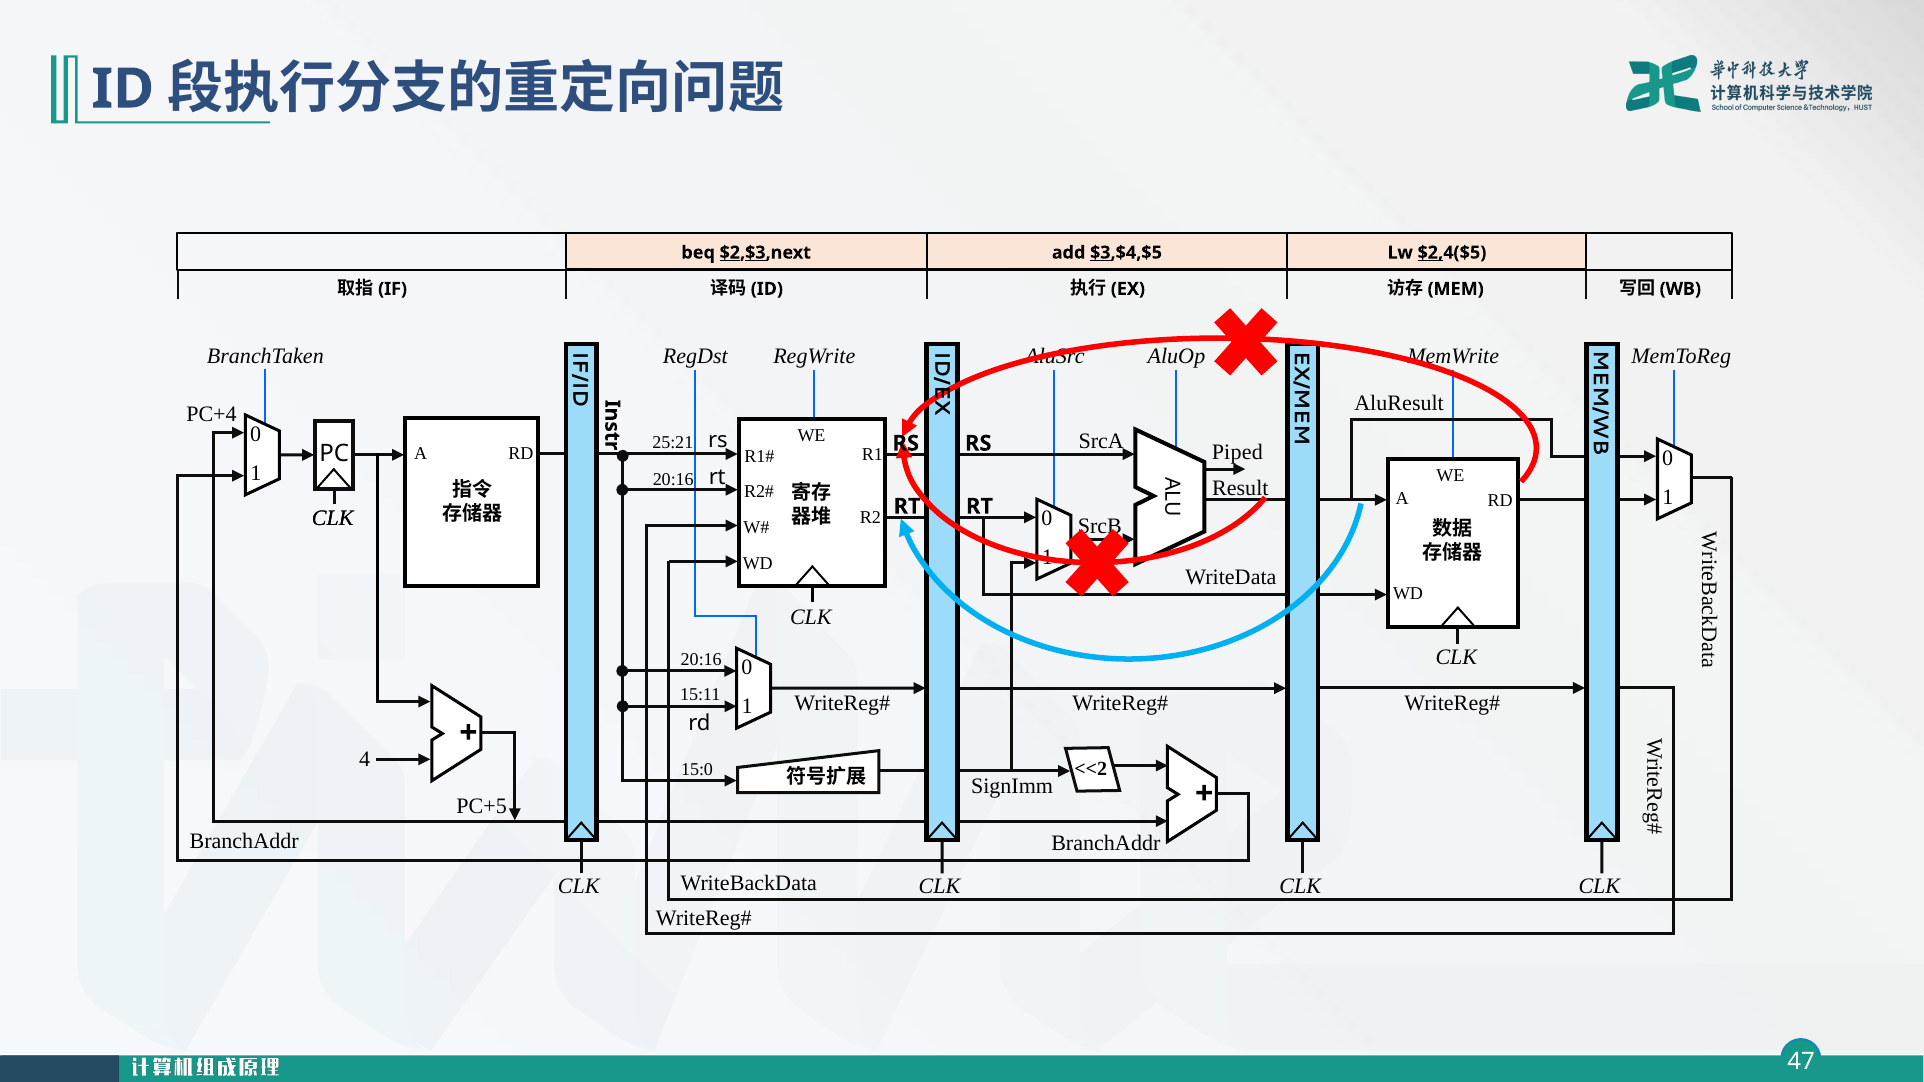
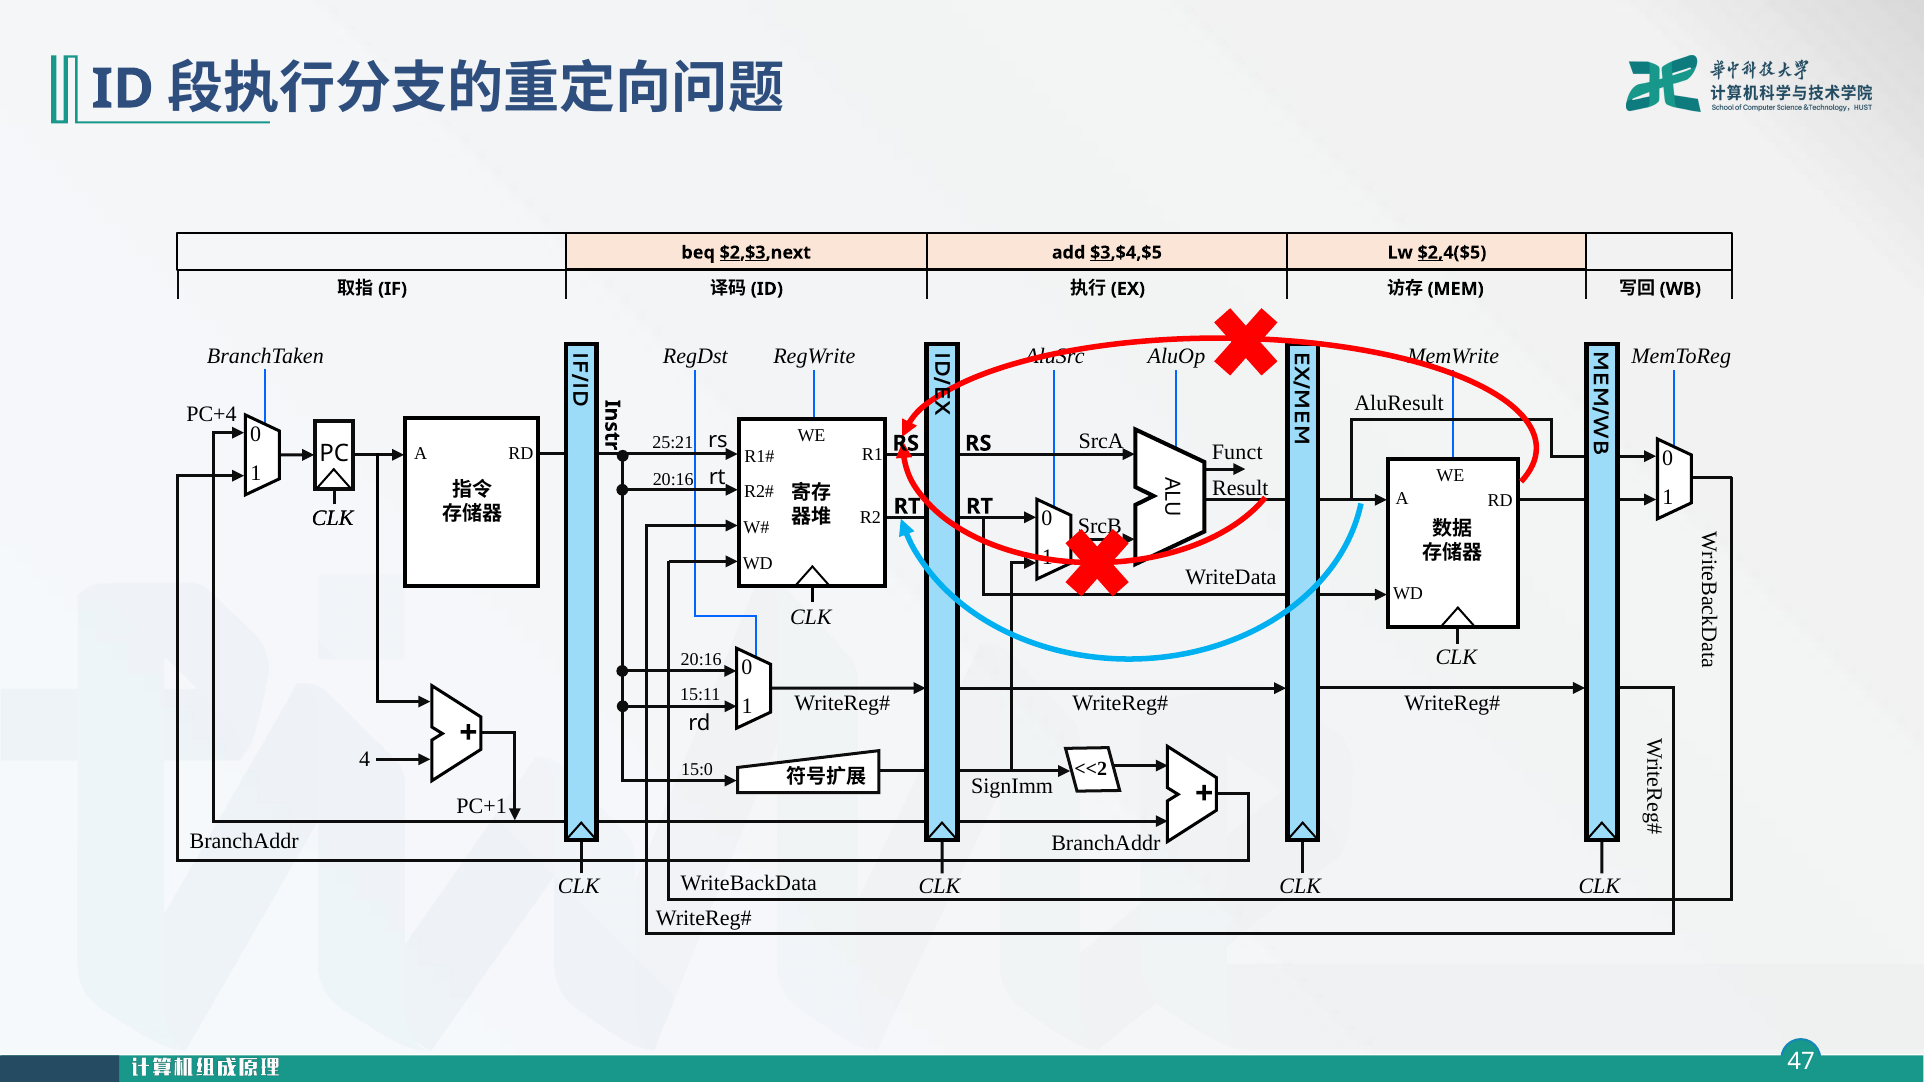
Piped: Piped -> Funct
PC+5: PC+5 -> PC+1
